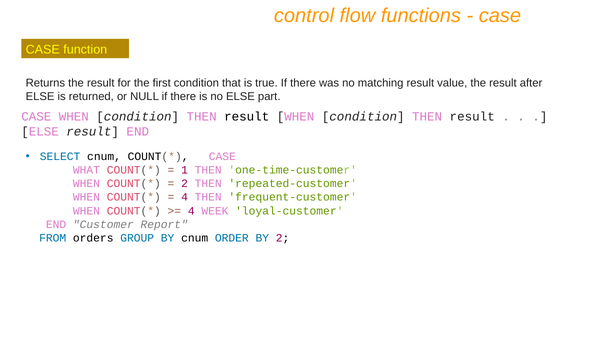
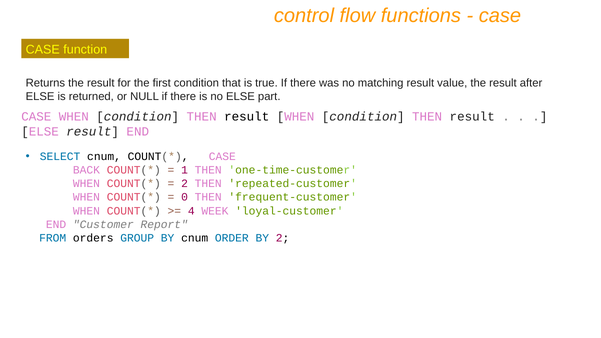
WHAT: WHAT -> BACK
4 at (185, 197): 4 -> 0
